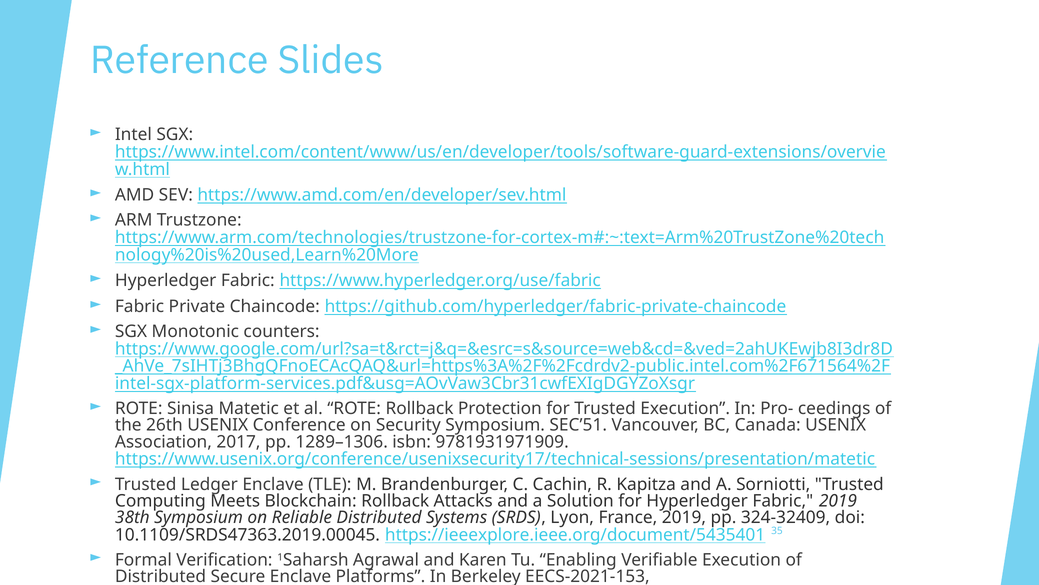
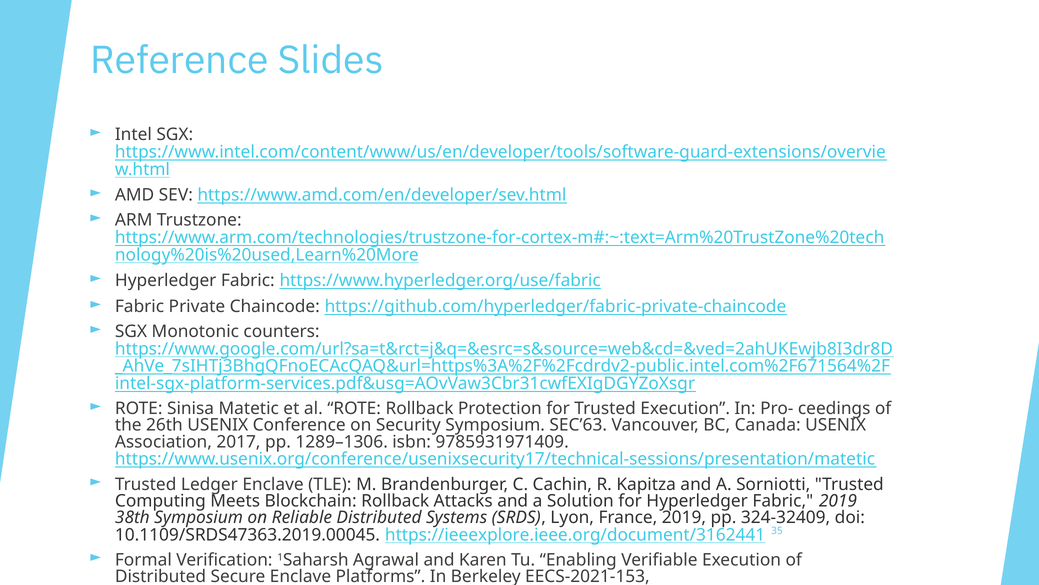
SEC’51: SEC’51 -> SEC’63
9781931971909: 9781931971909 -> 9785931971409
https://ieeexplore.ieee.org/document/5435401: https://ieeexplore.ieee.org/document/5435401 -> https://ieeexplore.ieee.org/document/3162441
